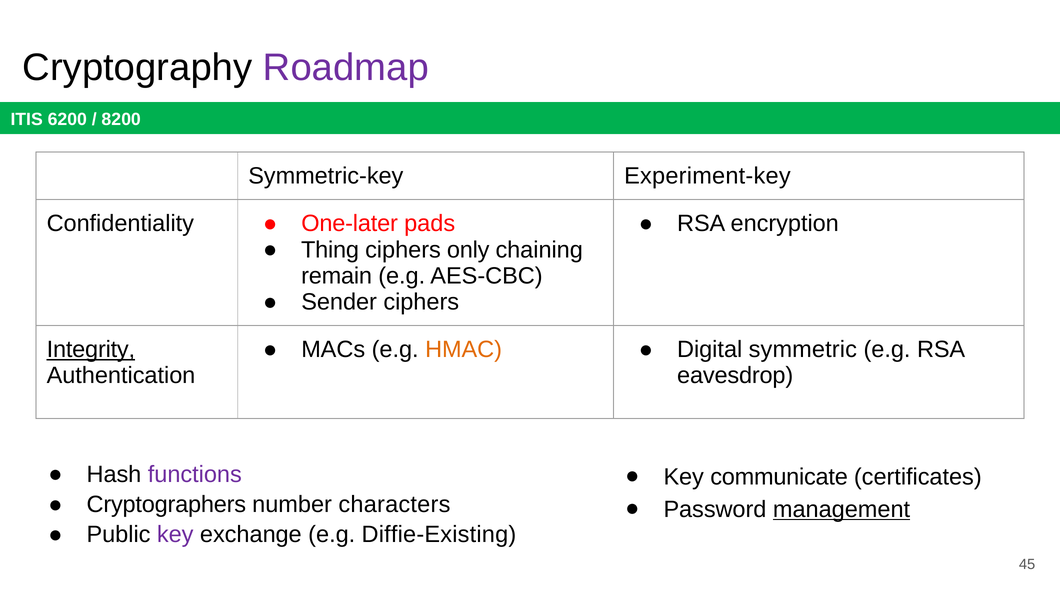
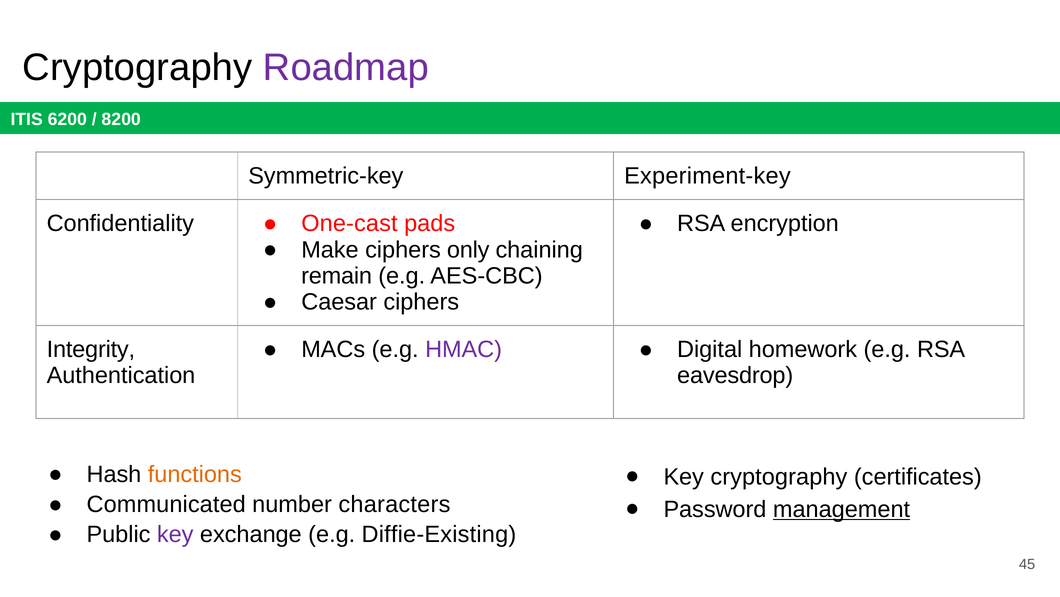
One-later: One-later -> One-cast
Thing: Thing -> Make
Sender: Sender -> Caesar
HMAC colour: orange -> purple
symmetric: symmetric -> homework
Integrity underline: present -> none
functions colour: purple -> orange
Key communicate: communicate -> cryptography
Cryptographers: Cryptographers -> Communicated
